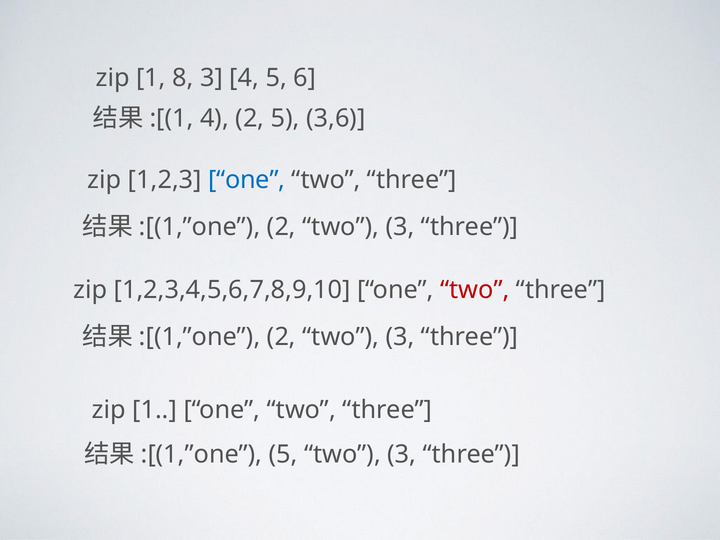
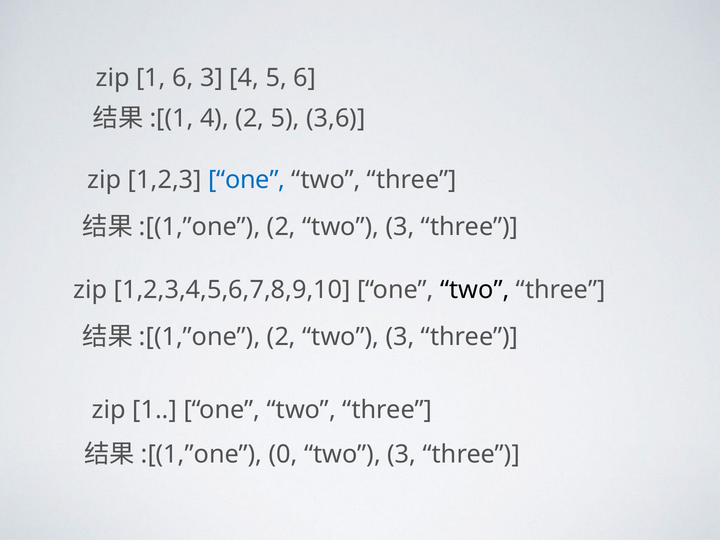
1 8: 8 -> 6
two at (475, 290) colour: red -> black
5 at (283, 455): 5 -> 0
